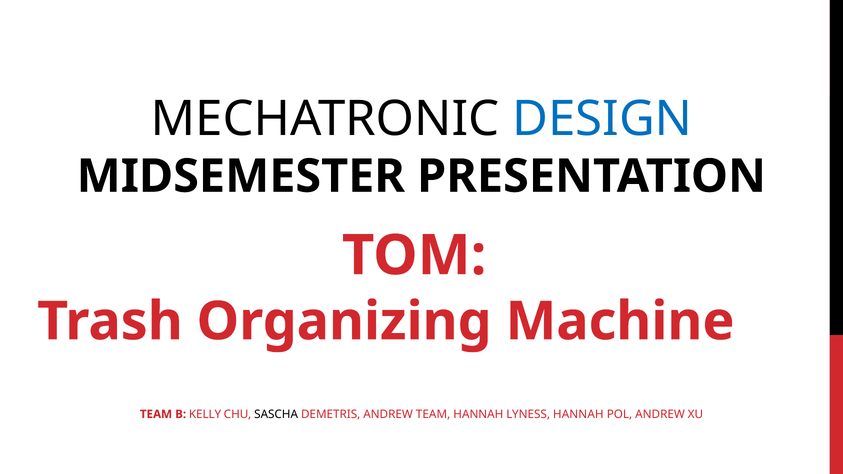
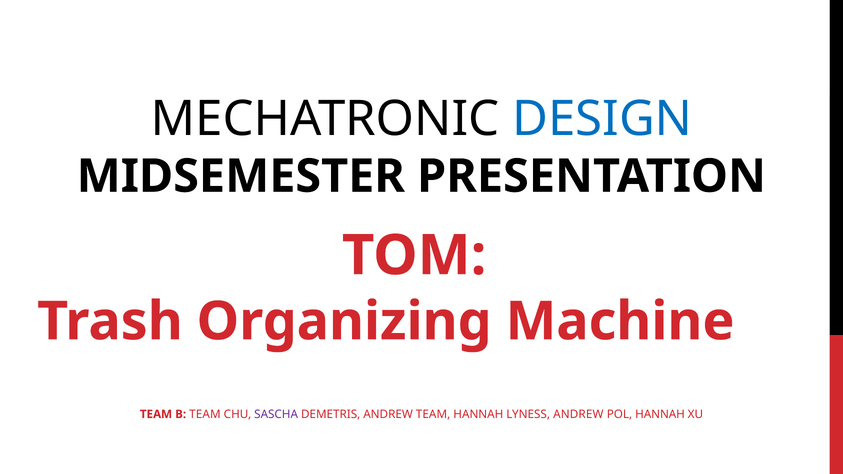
B KELLY: KELLY -> TEAM
SASCHA colour: black -> purple
LYNESS HANNAH: HANNAH -> ANDREW
POL ANDREW: ANDREW -> HANNAH
